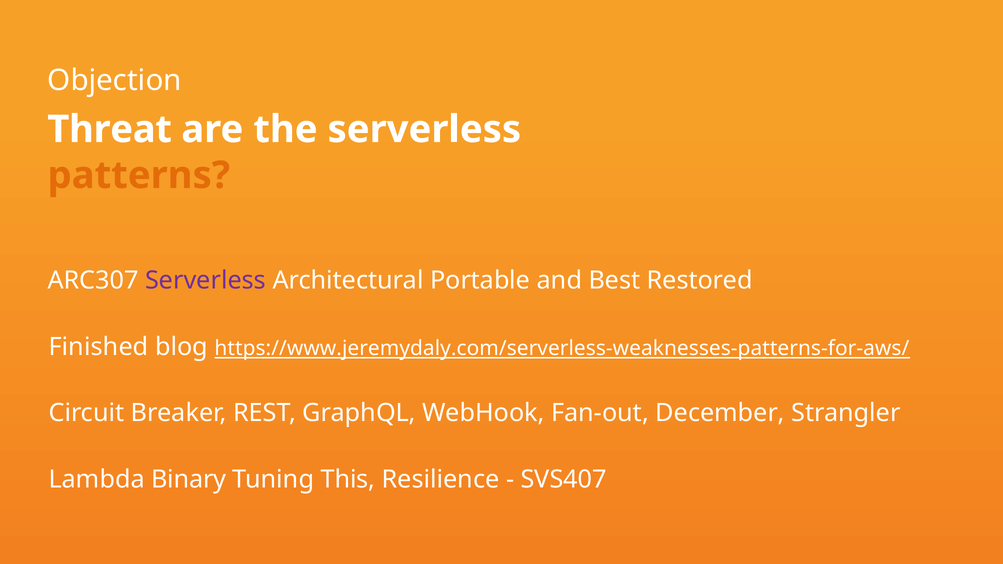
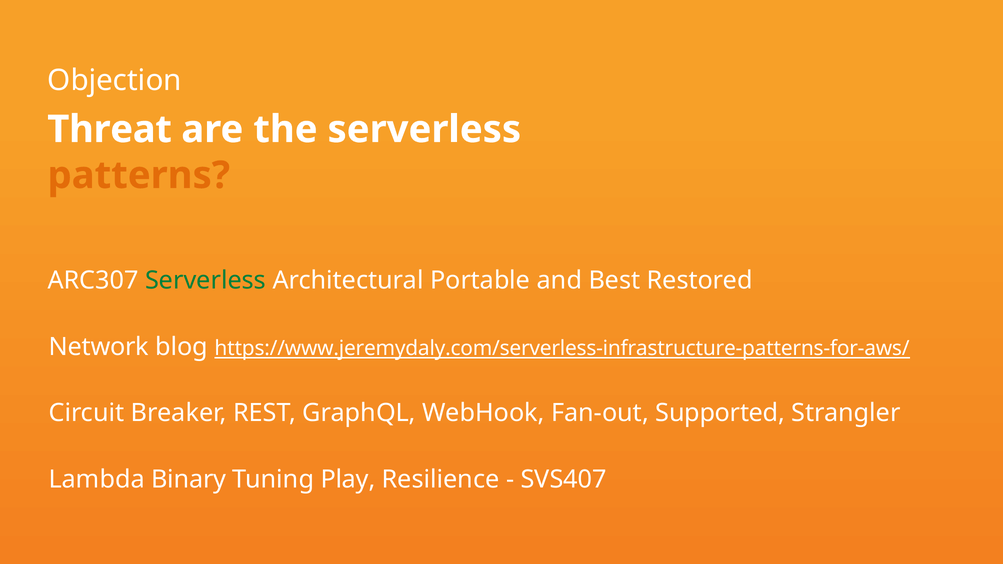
Serverless at (206, 281) colour: purple -> green
Finished: Finished -> Network
https://www.jeremydaly.com/serverless-weaknesses-patterns-for-aws/: https://www.jeremydaly.com/serverless-weaknesses-patterns-for-aws/ -> https://www.jeremydaly.com/serverless-infrastructure-patterns-for-aws/
December: December -> Supported
This: This -> Play
